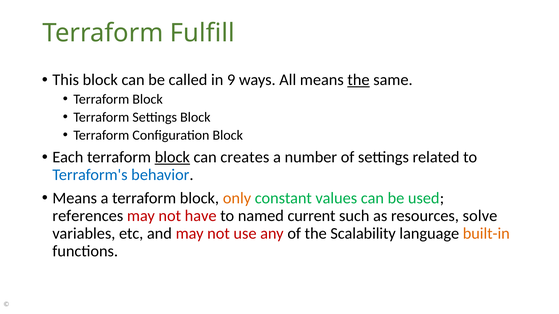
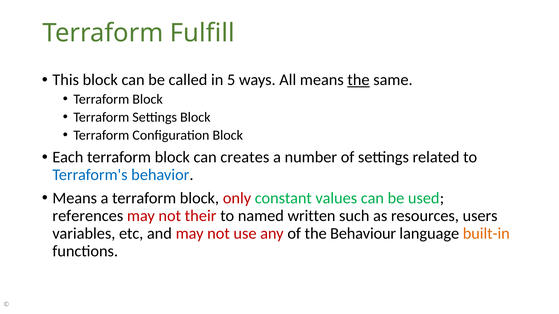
9: 9 -> 5
block at (172, 157) underline: present -> none
only colour: orange -> red
have: have -> their
current: current -> written
solve: solve -> users
Scalability: Scalability -> Behaviour
